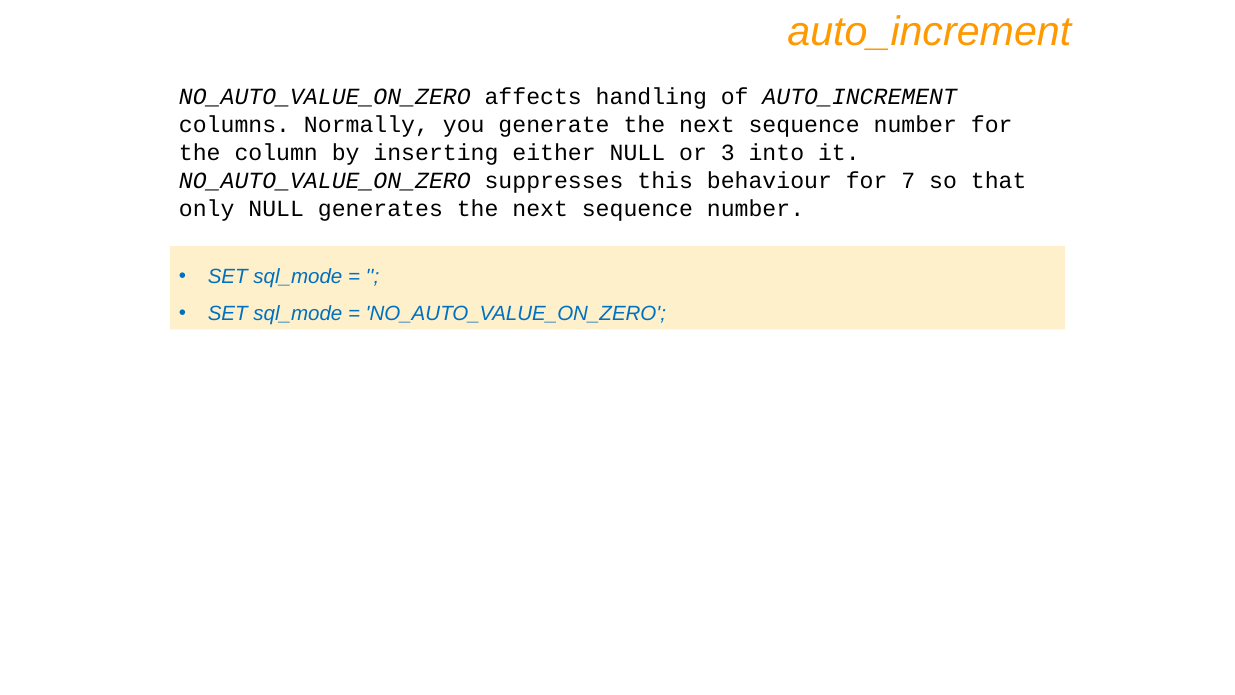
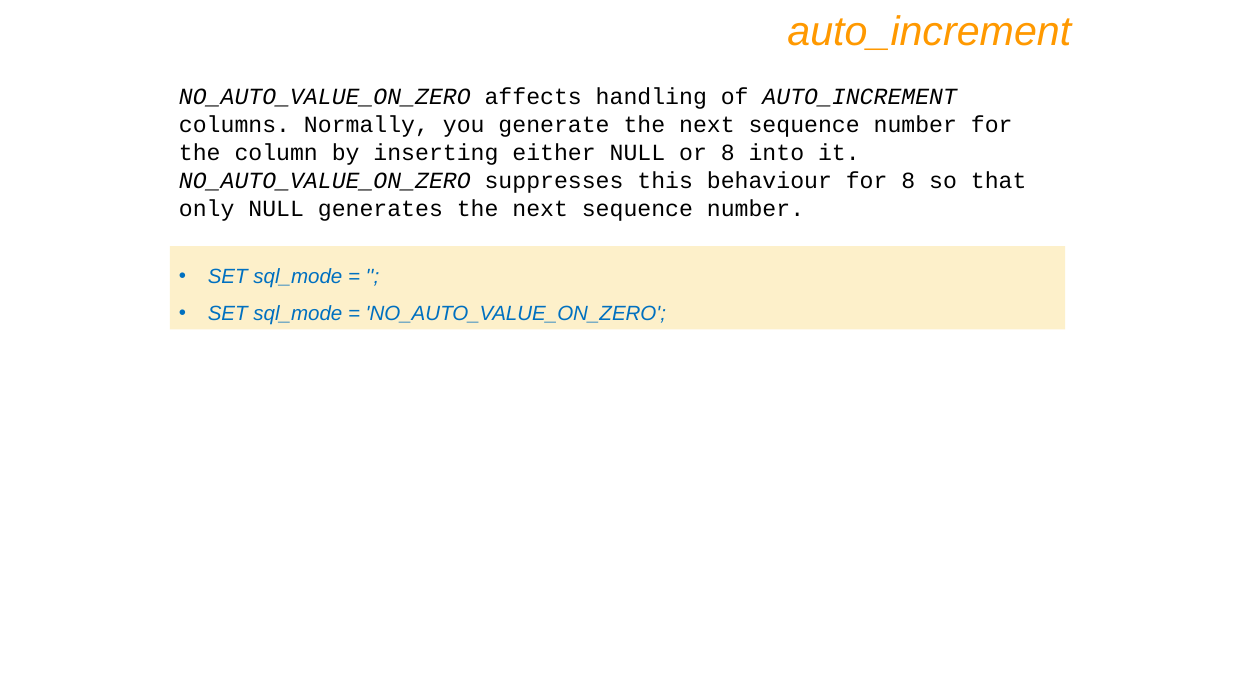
or 3: 3 -> 8
for 7: 7 -> 8
